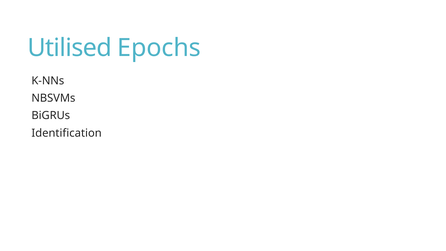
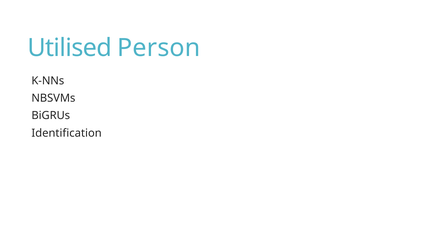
Epochs: Epochs -> Person
